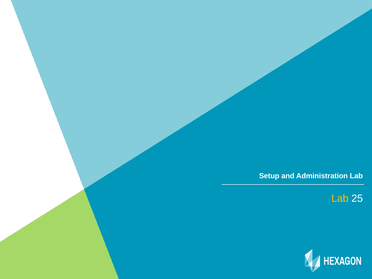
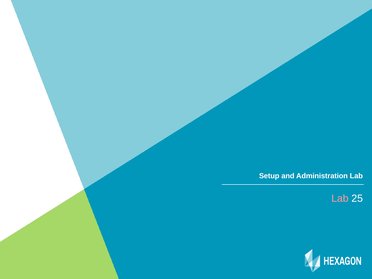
Lab at (340, 199) colour: yellow -> pink
